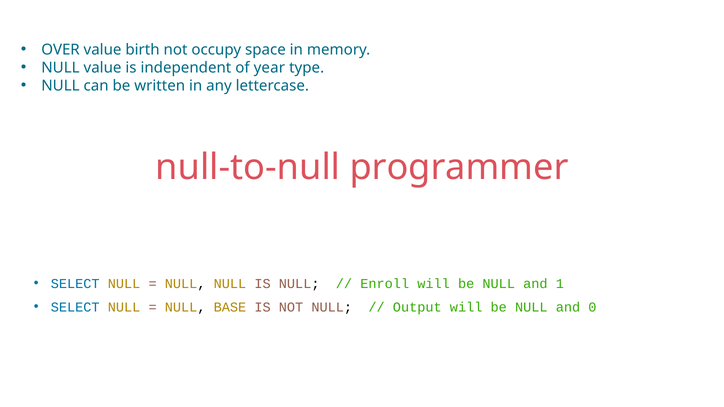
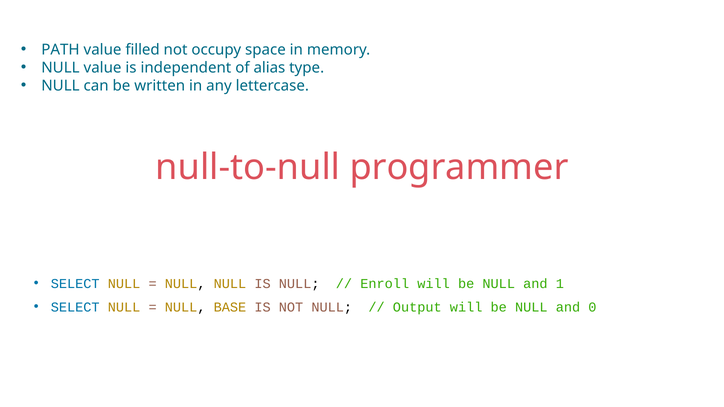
OVER: OVER -> PATH
birth: birth -> filled
year: year -> alias
